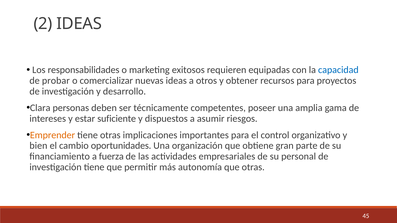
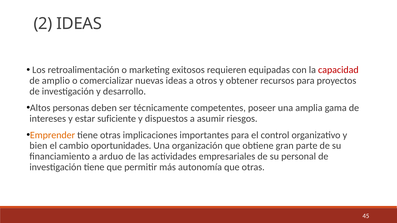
responsabilidades: responsabilidades -> retroalimentación
capacidad colour: blue -> red
probar: probar -> amplio
Clara: Clara -> Altos
fuerza: fuerza -> arduo
